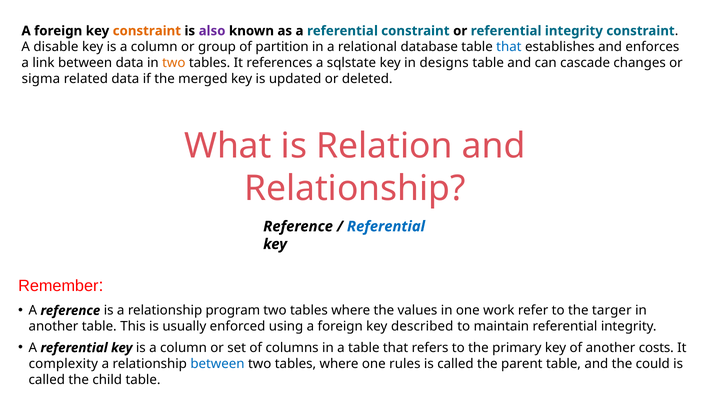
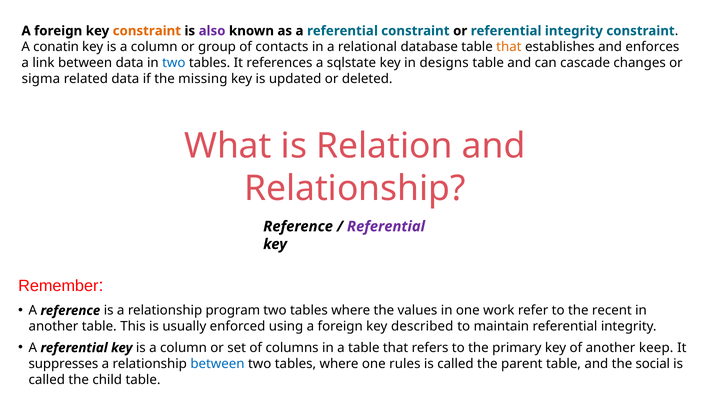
disable: disable -> conatin
partition: partition -> contacts
that at (509, 47) colour: blue -> orange
two at (174, 63) colour: orange -> blue
merged: merged -> missing
Referential at (386, 227) colour: blue -> purple
targer: targer -> recent
costs: costs -> keep
complexity: complexity -> suppresses
could: could -> social
